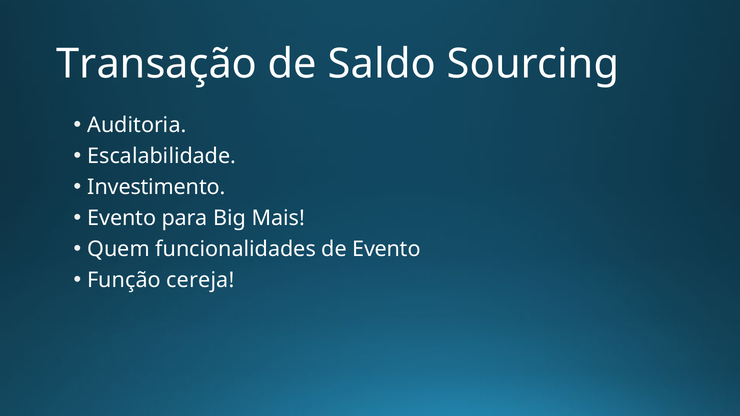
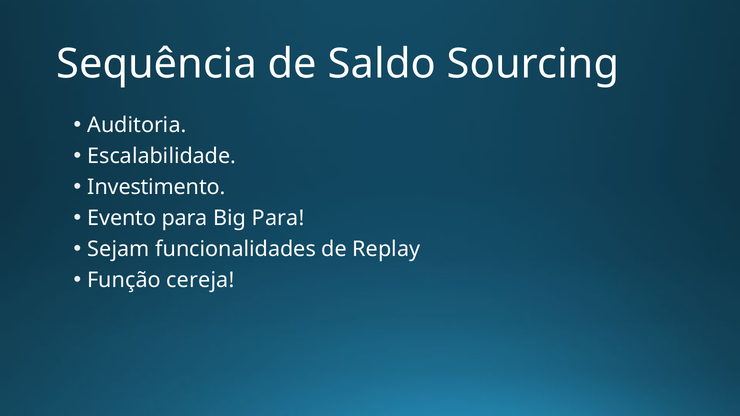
Transação: Transação -> Sequência
Big Mais: Mais -> Para
Quem: Quem -> Sejam
de Evento: Evento -> Replay
